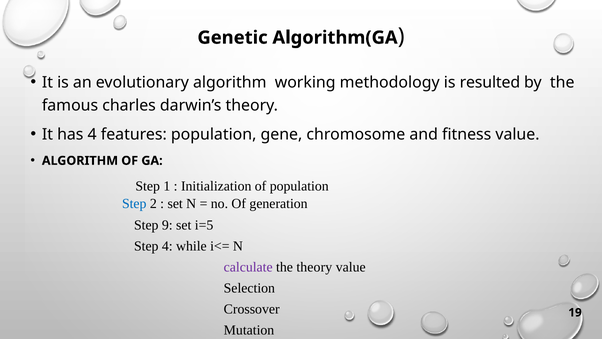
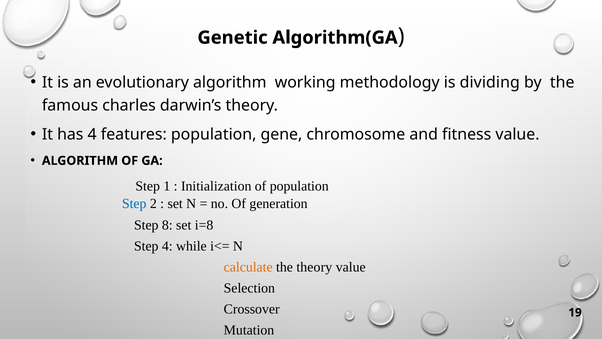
resulted: resulted -> dividing
9: 9 -> 8
i=5: i=5 -> i=8
calculate colour: purple -> orange
